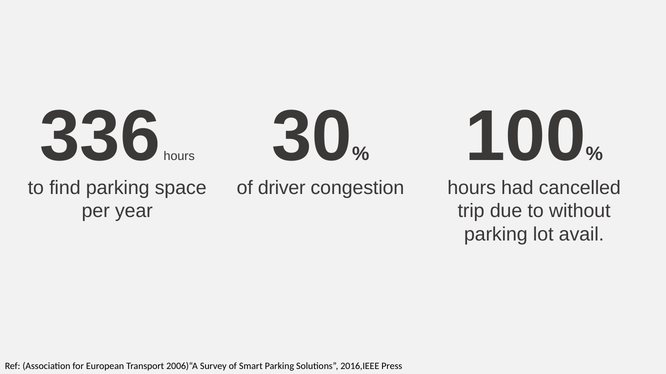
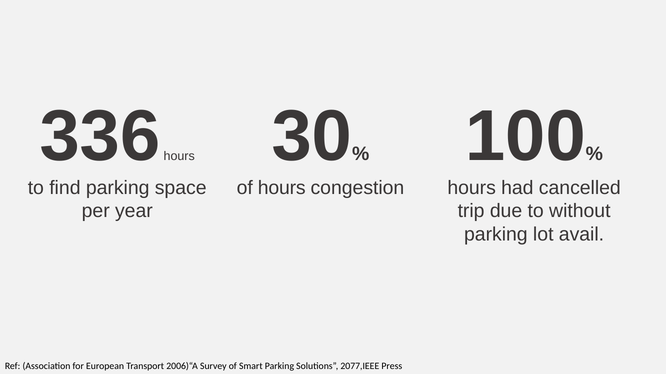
of driver: driver -> hours
2016,IEEE: 2016,IEEE -> 2077,IEEE
